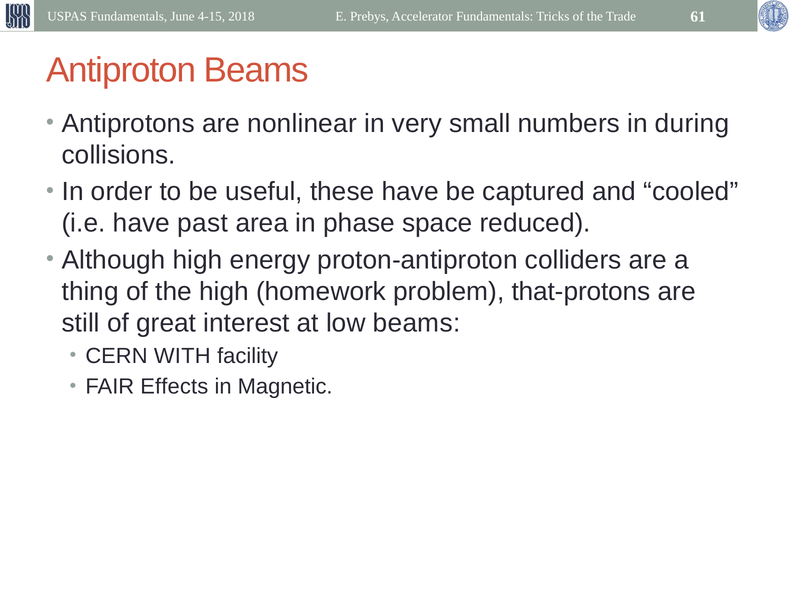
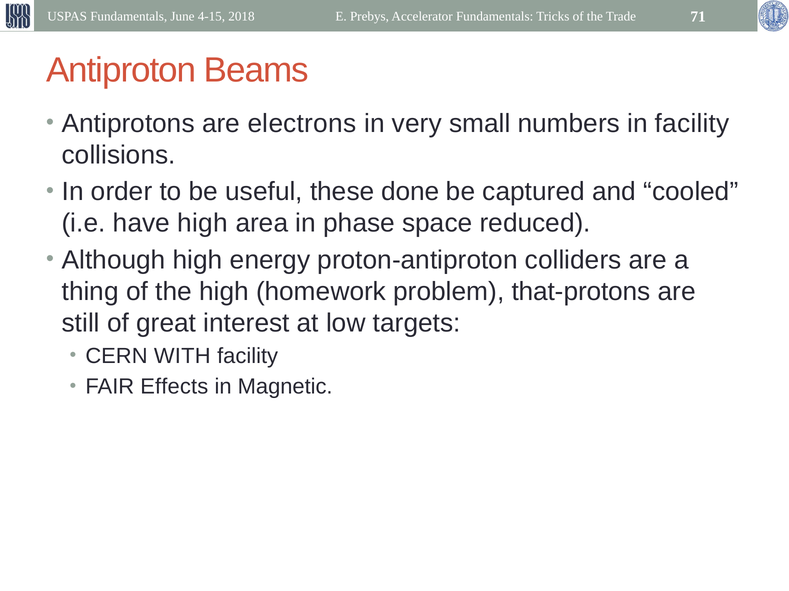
61: 61 -> 71
nonlinear: nonlinear -> electrons
in during: during -> facility
these have: have -> done
have past: past -> high
low beams: beams -> targets
